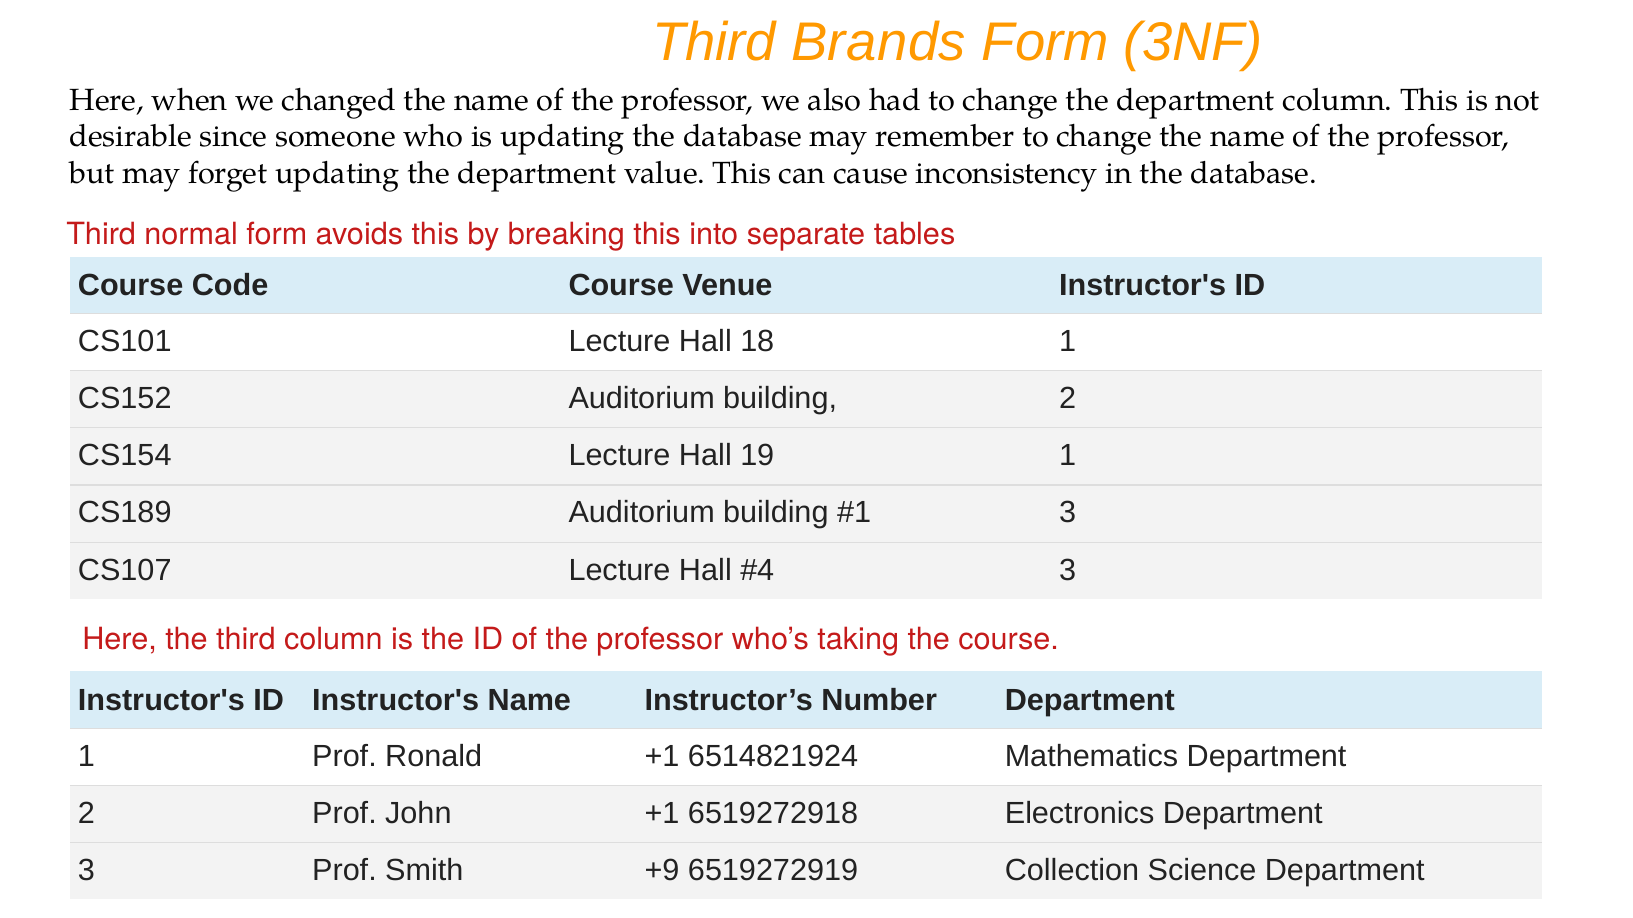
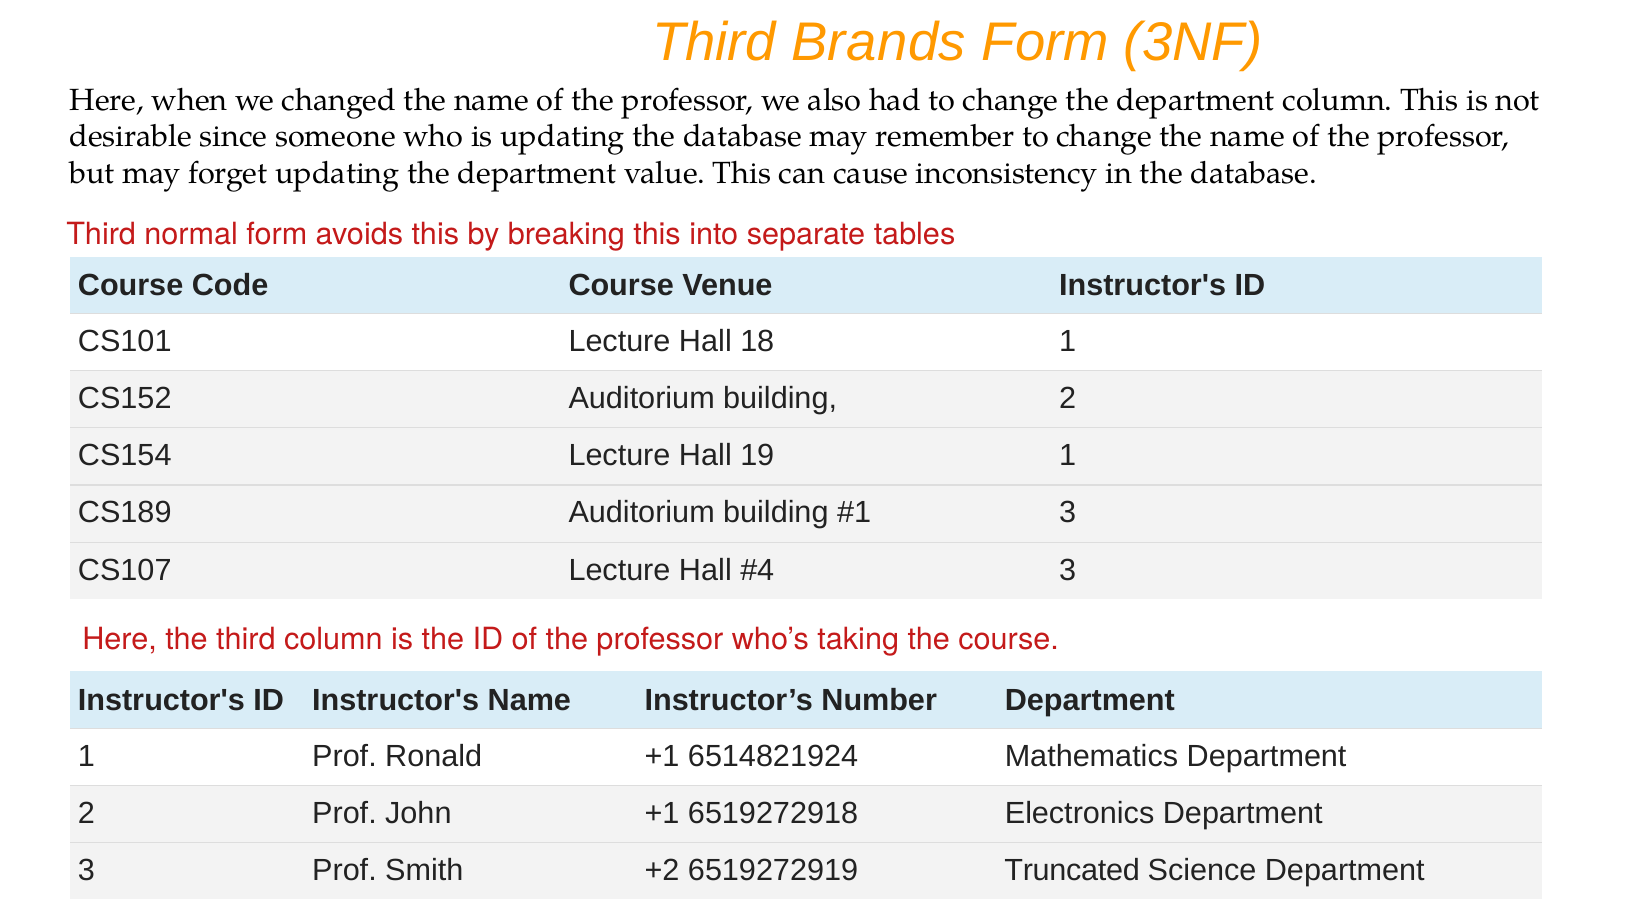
+9: +9 -> +2
Collection: Collection -> Truncated
